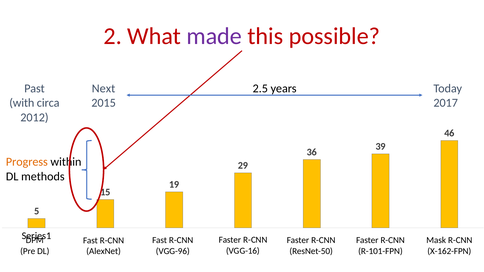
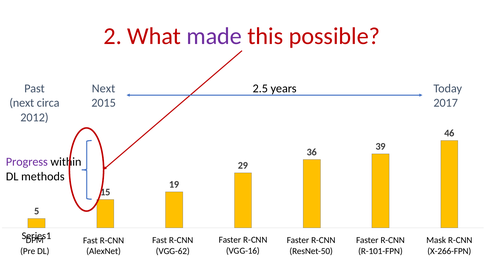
with at (22, 103): with -> next
Progress colour: orange -> purple
VGG-96: VGG-96 -> VGG-62
X-162-FPN: X-162-FPN -> X-266-FPN
